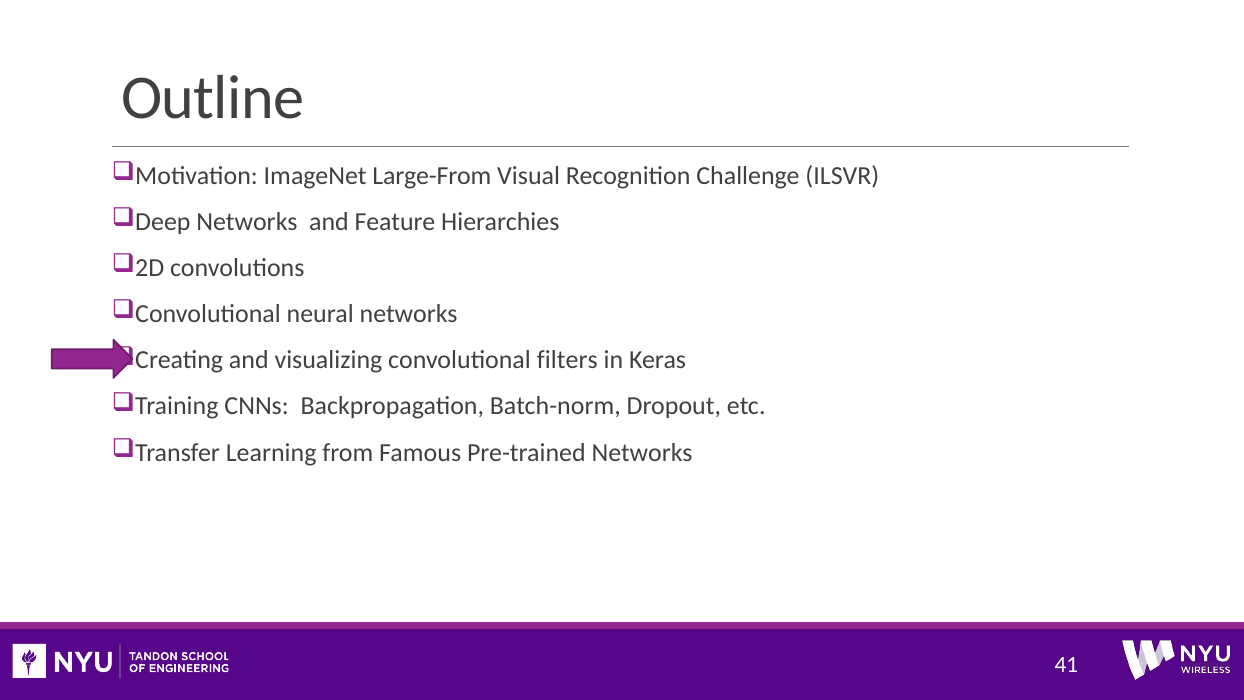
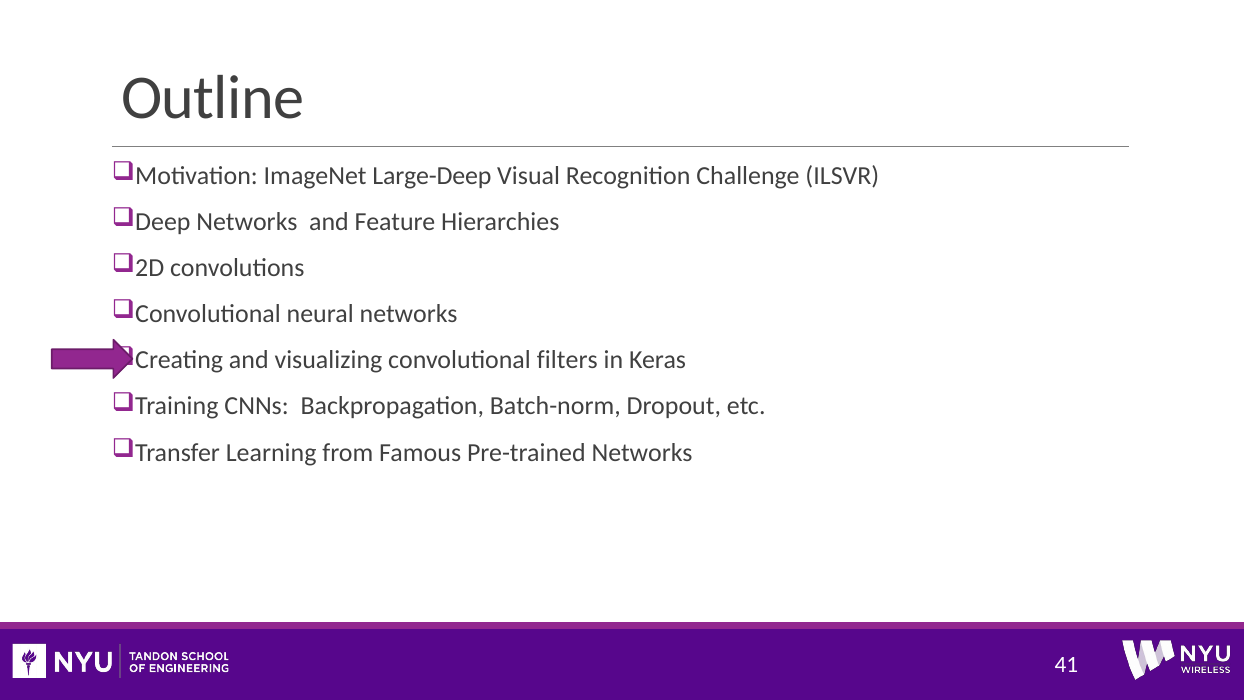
Large-From: Large-From -> Large-Deep
